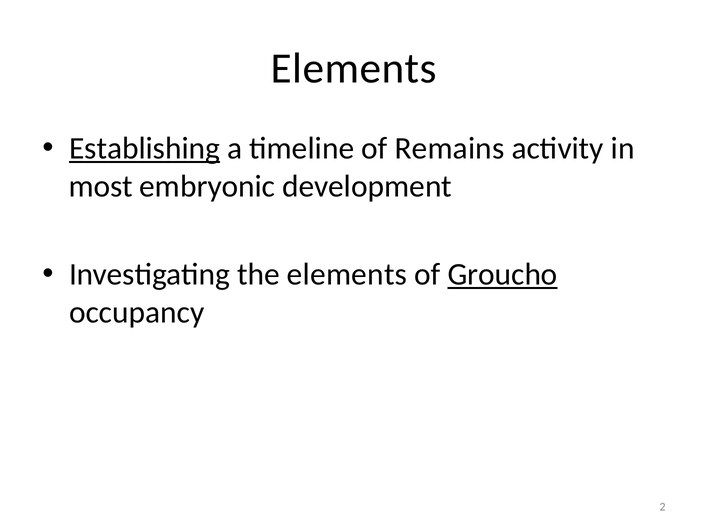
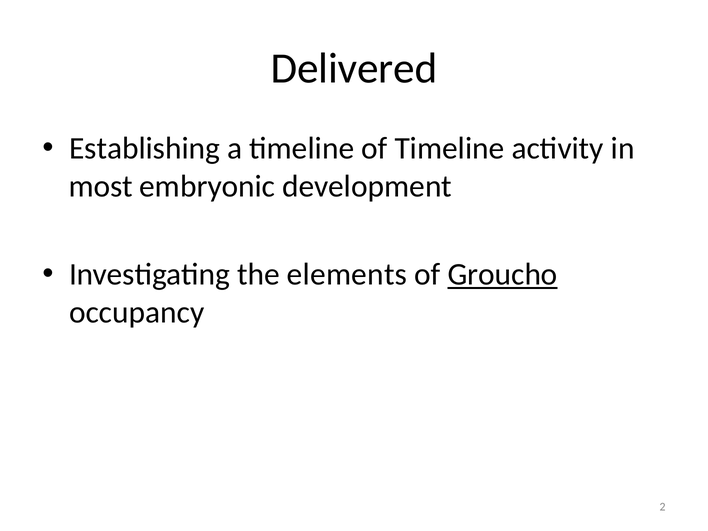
Elements at (354, 69): Elements -> Delivered
Establishing underline: present -> none
of Remains: Remains -> Timeline
